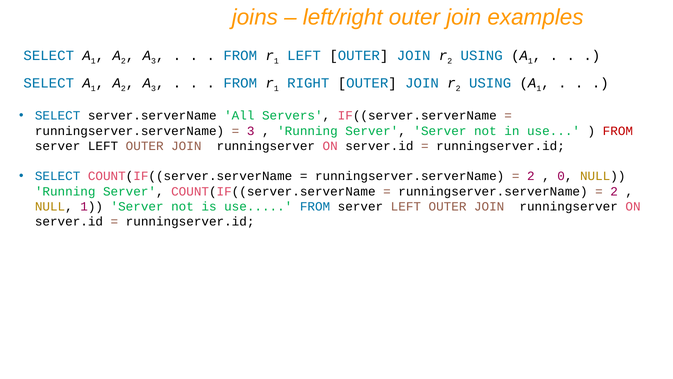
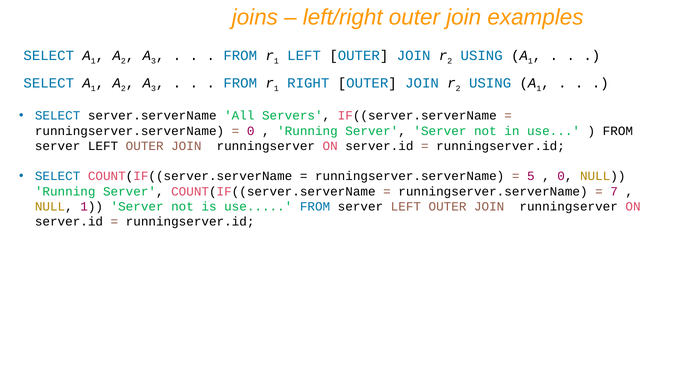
3 at (251, 131): 3 -> 0
FROM at (618, 131) colour: red -> black
2 at (531, 176): 2 -> 5
2 at (614, 191): 2 -> 7
